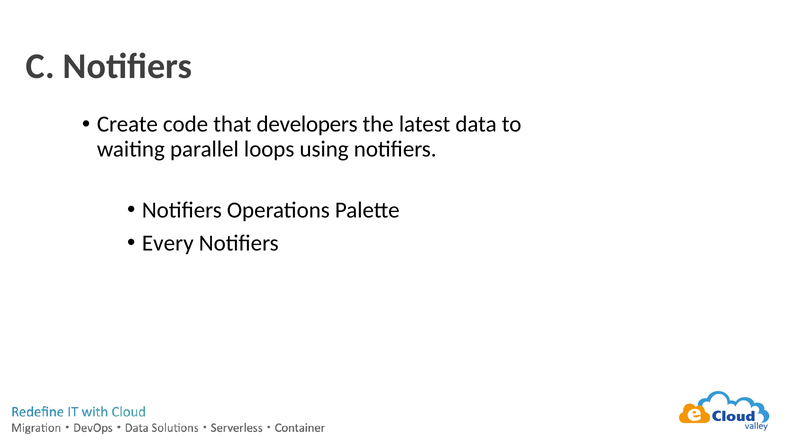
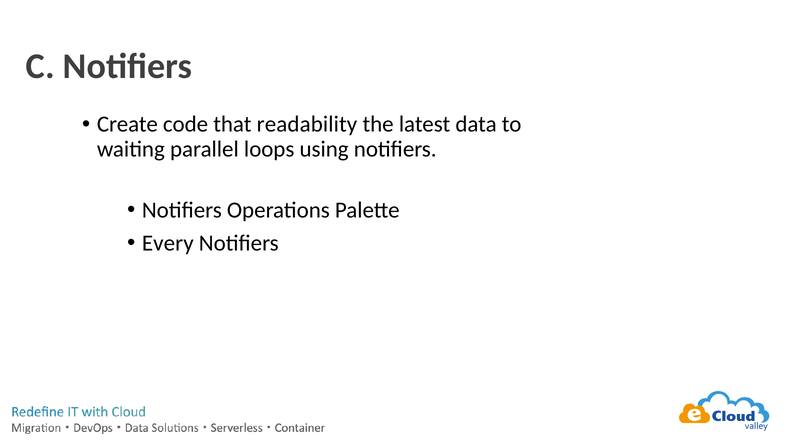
developers: developers -> readability
